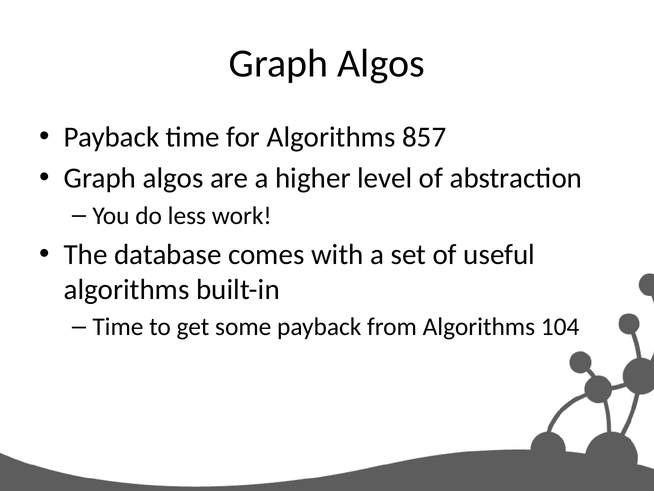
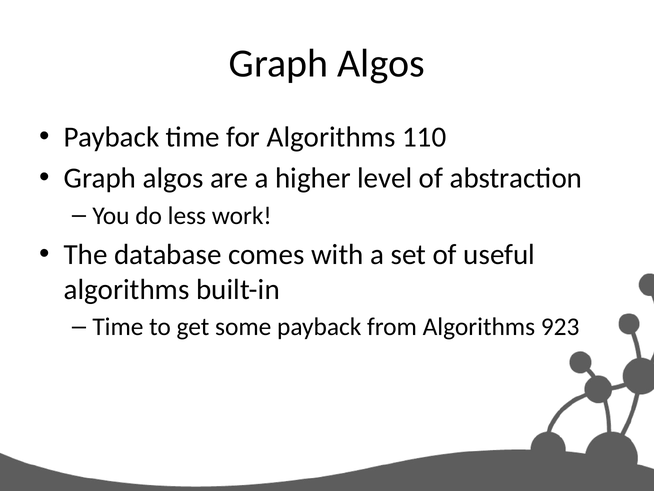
857: 857 -> 110
104: 104 -> 923
